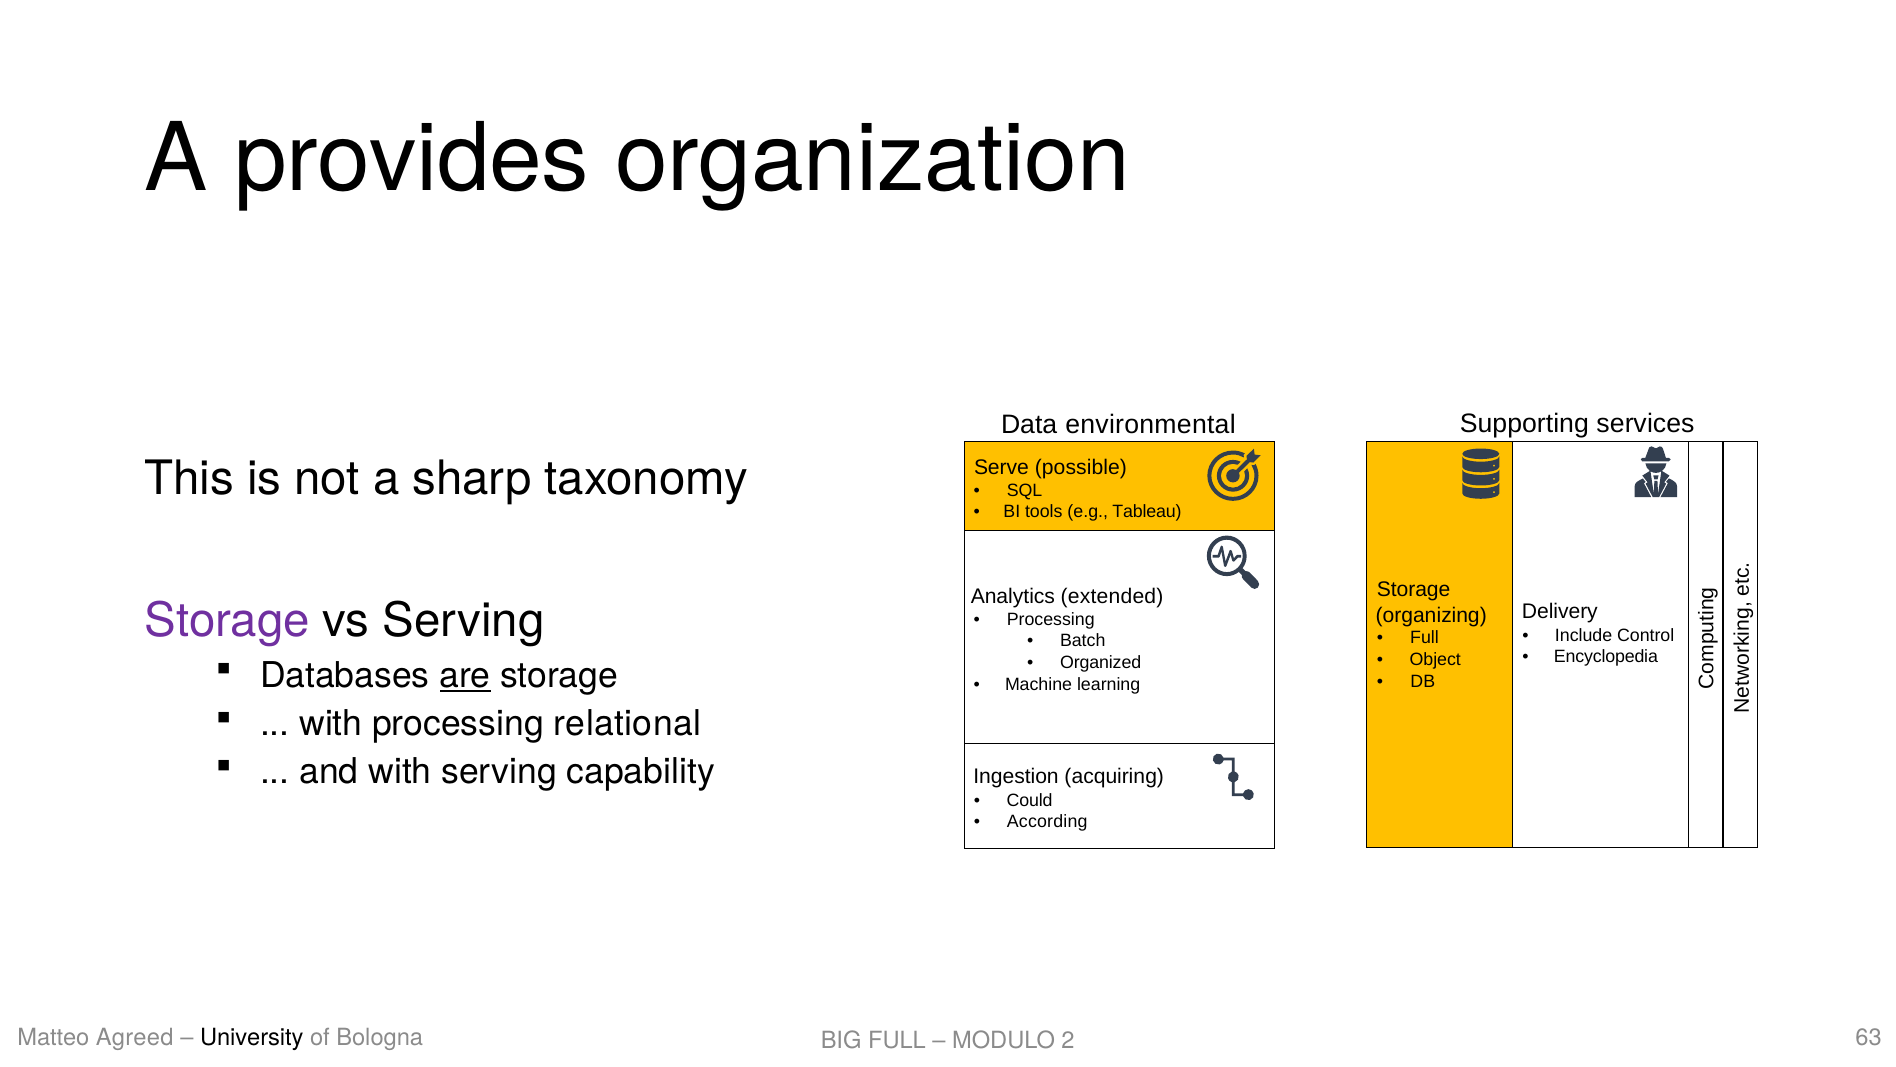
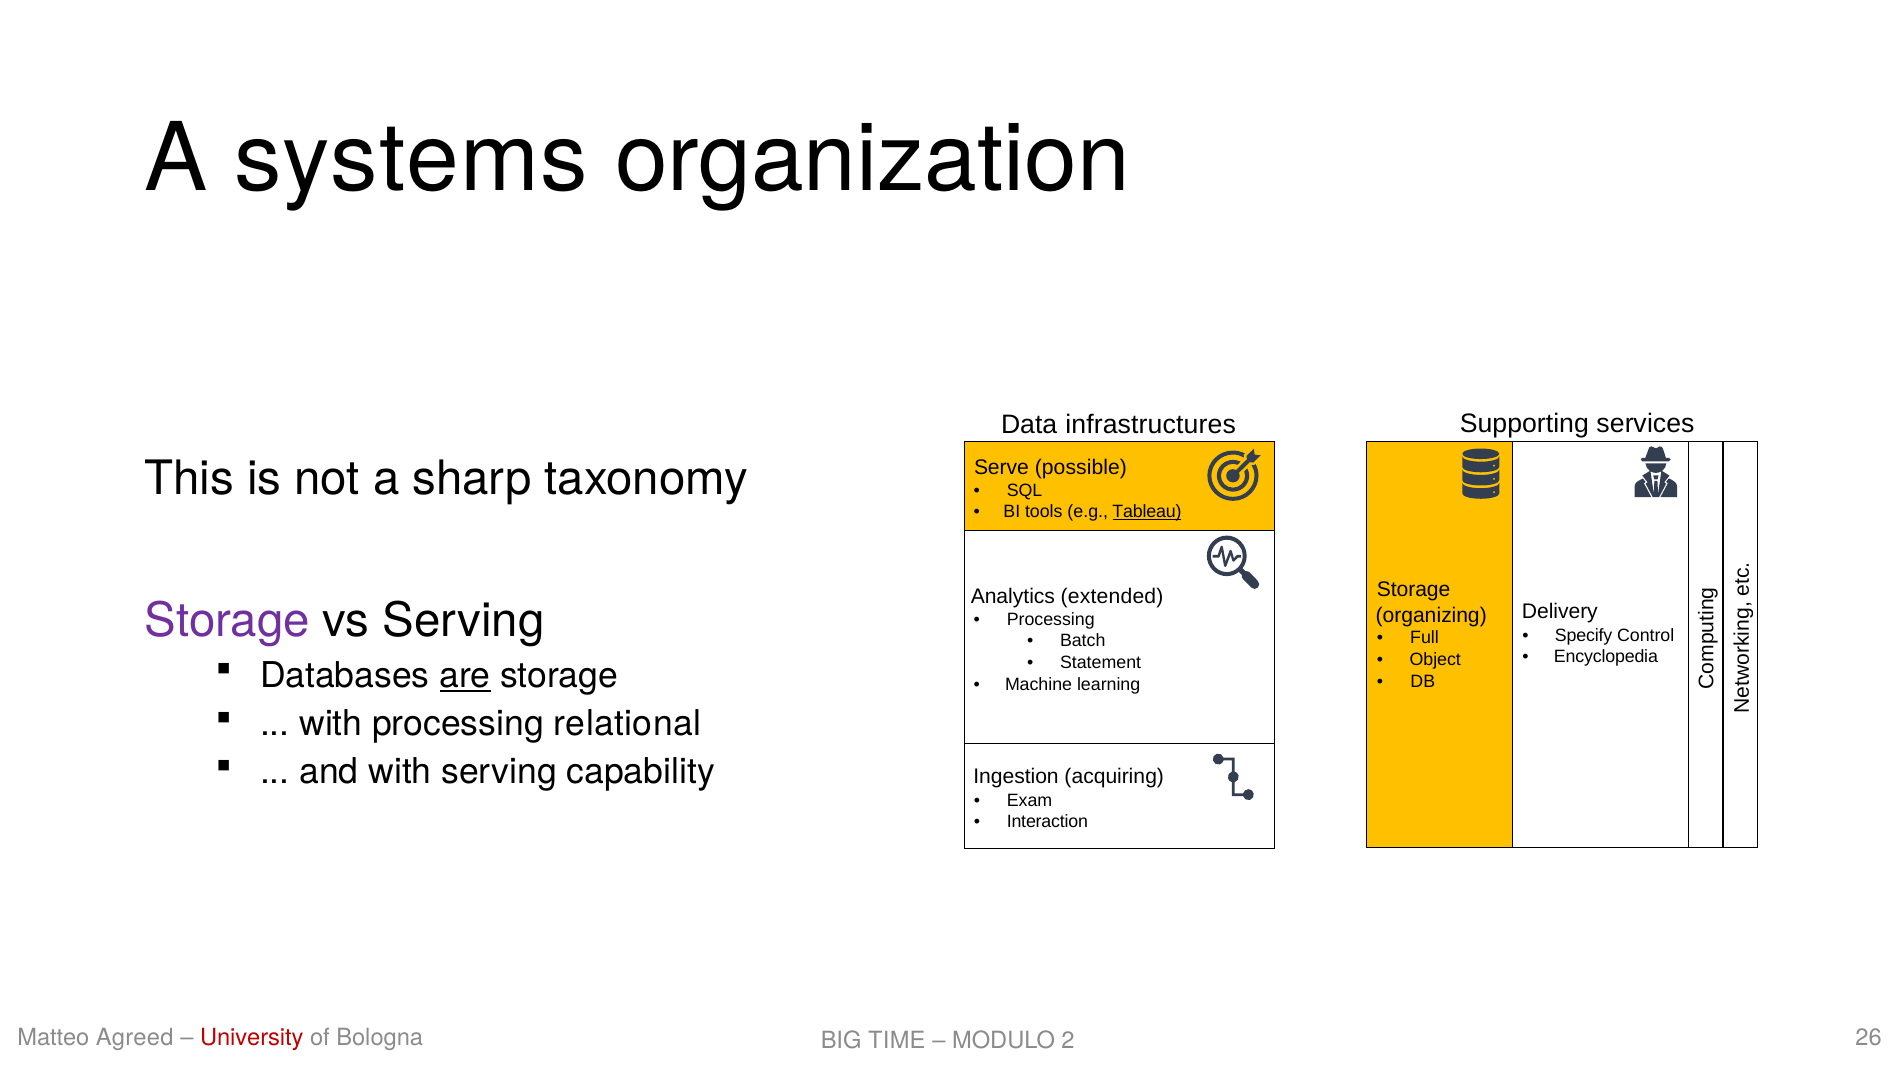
provides: provides -> systems
environmental: environmental -> infrastructures
Tableau underline: none -> present
Include: Include -> Specify
Organized: Organized -> Statement
Could: Could -> Exam
According: According -> Interaction
University colour: black -> red
63: 63 -> 26
FULL at (897, 1040): FULL -> TIME
